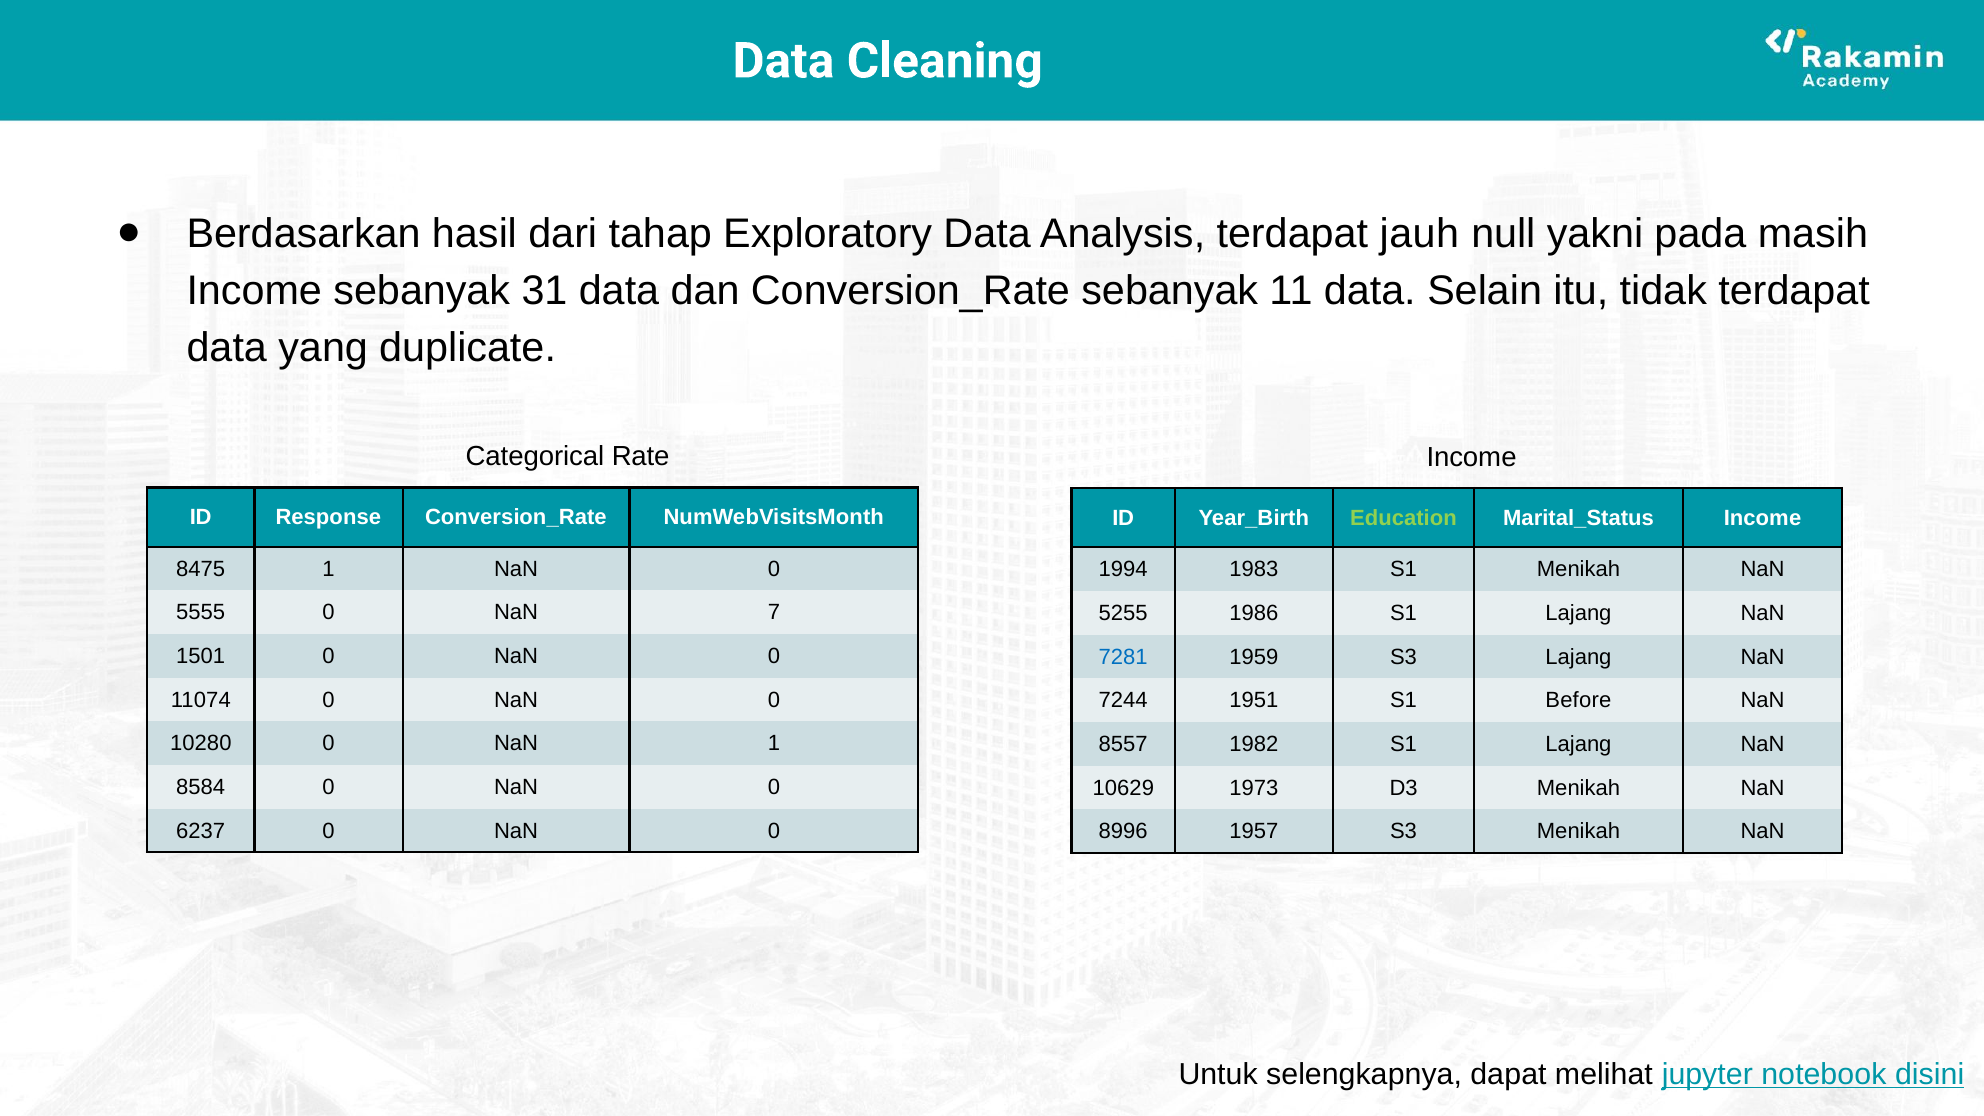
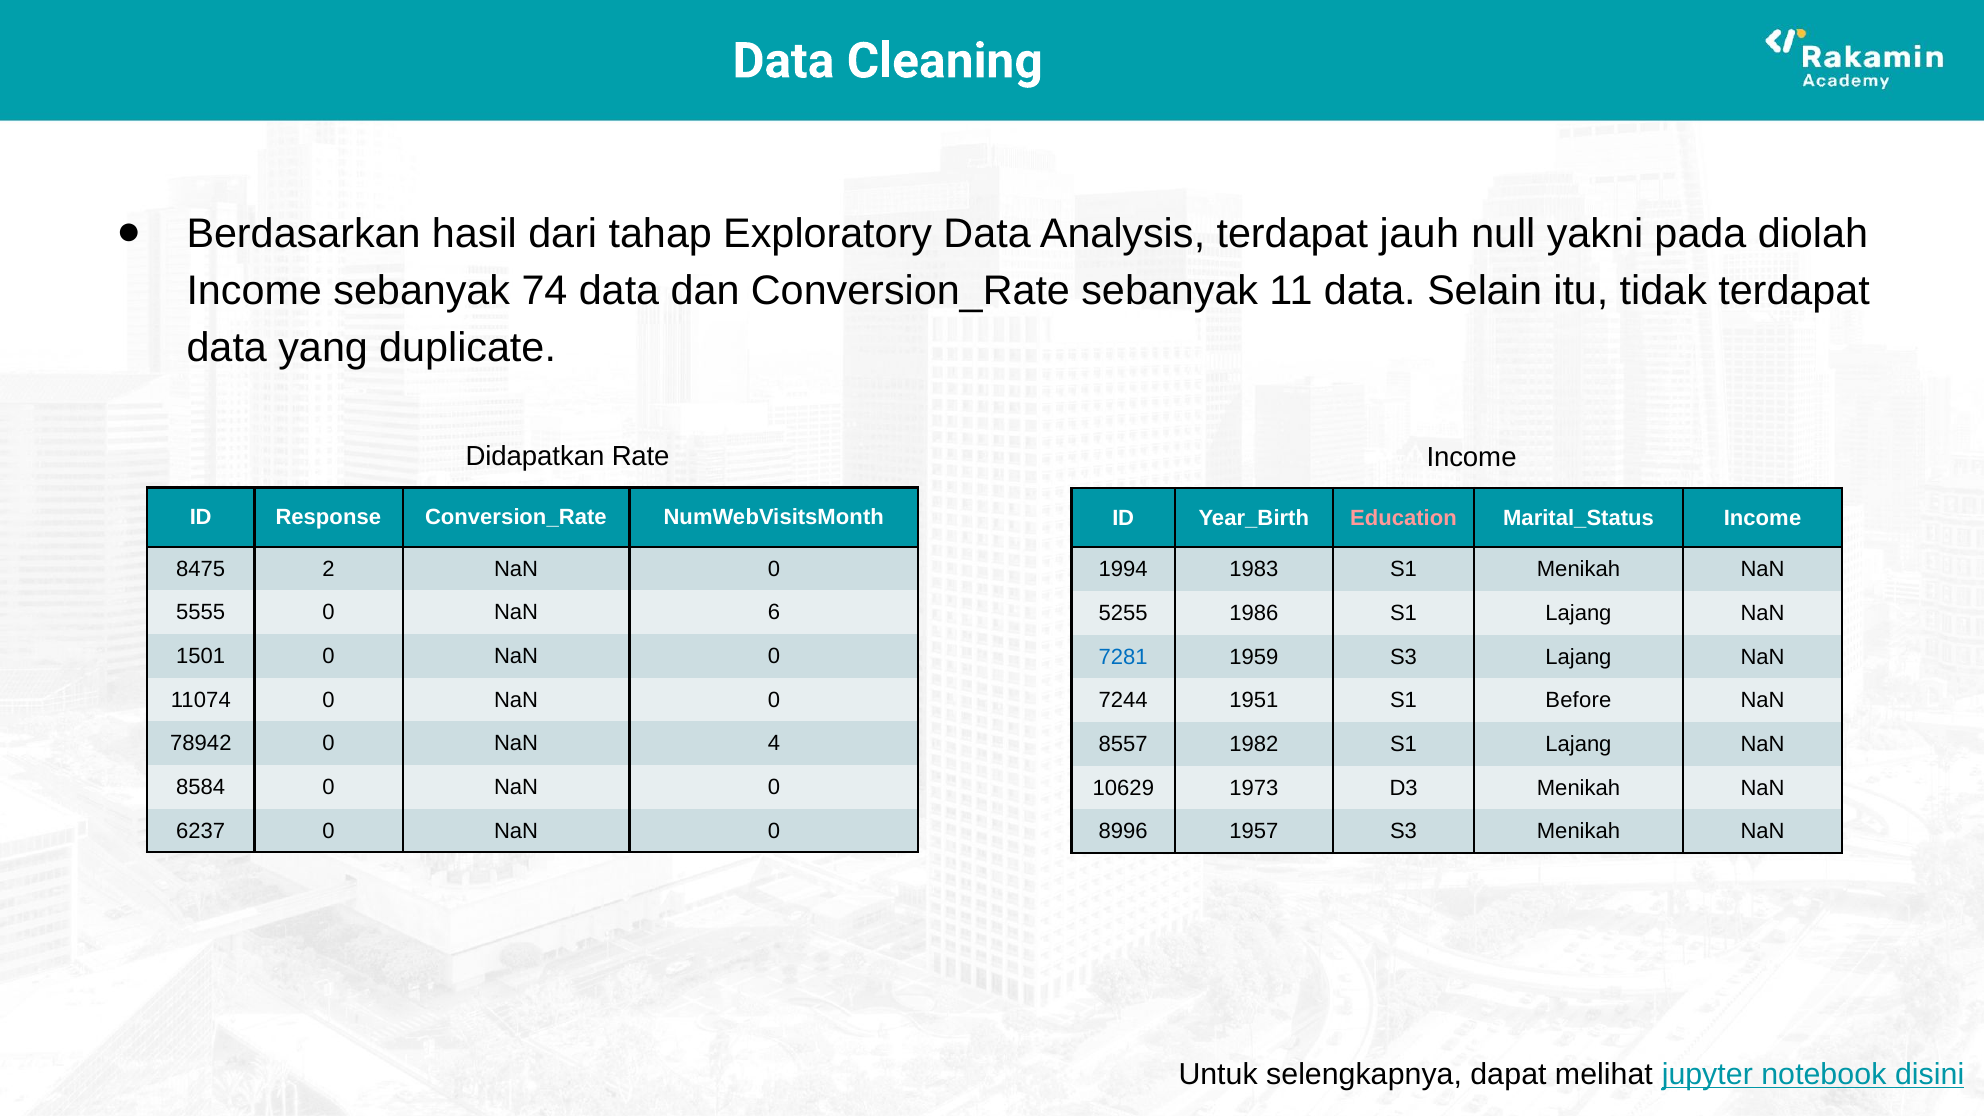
masih: masih -> diolah
31: 31 -> 74
Categorical: Categorical -> Didapatkan
Education colour: light green -> pink
8475 1: 1 -> 2
7: 7 -> 6
10280: 10280 -> 78942
NaN 1: 1 -> 4
